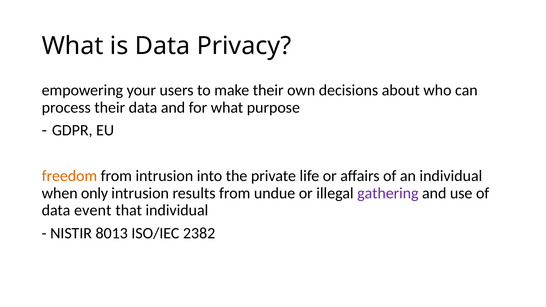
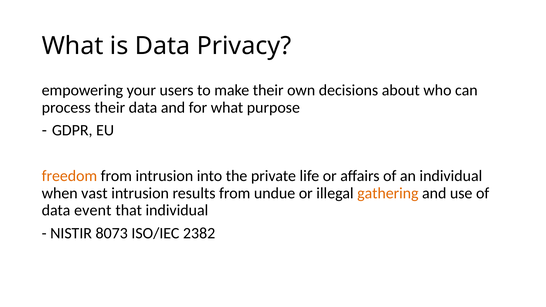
only: only -> vast
gathering colour: purple -> orange
8013: 8013 -> 8073
